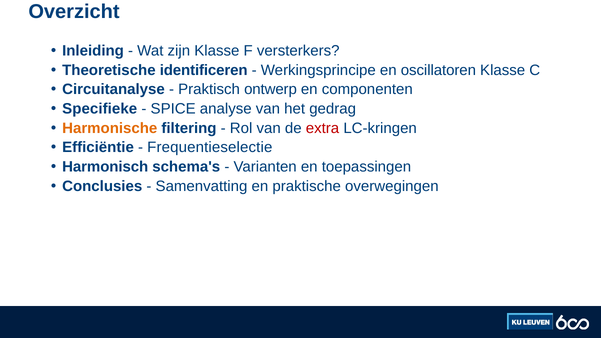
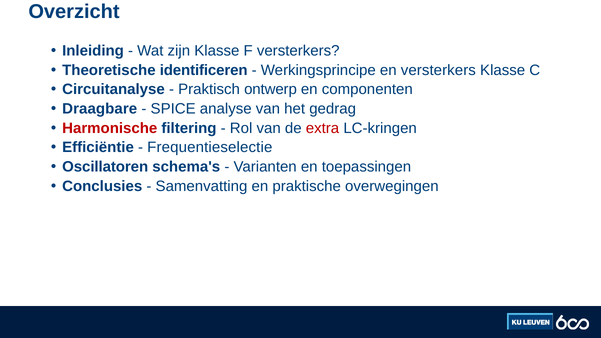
en oscillatoren: oscillatoren -> versterkers
Specifieke: Specifieke -> Draagbare
Harmonische colour: orange -> red
Harmonisch: Harmonisch -> Oscillatoren
